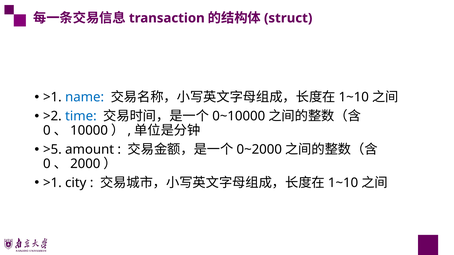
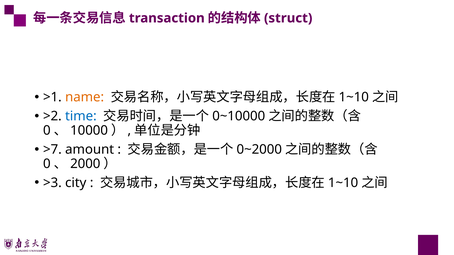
name colour: blue -> orange
>5: >5 -> >7
>1 at (52, 183): >1 -> >3
